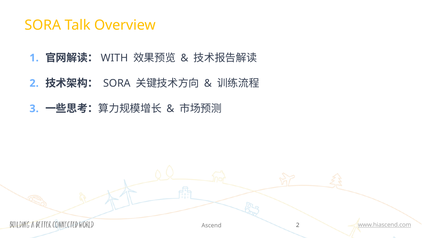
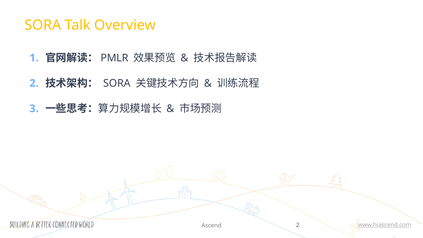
WITH: WITH -> PMLR
